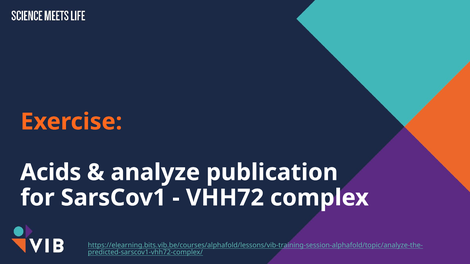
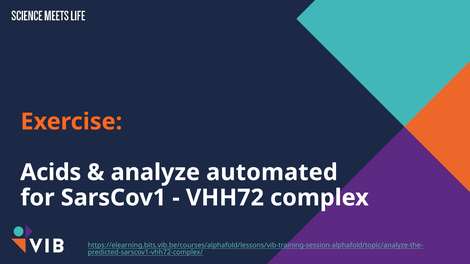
publication: publication -> automated
